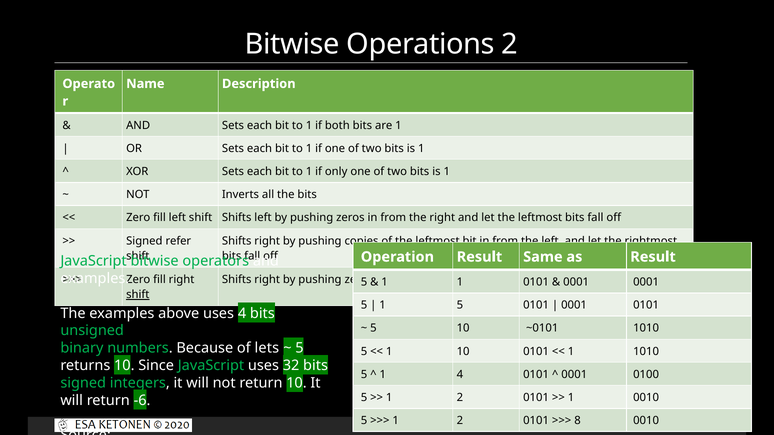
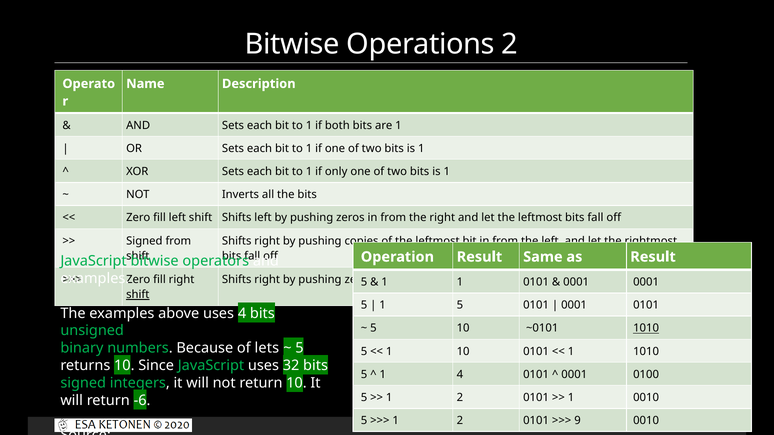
Signed refer: refer -> from
1010 at (646, 329) underline: none -> present
8: 8 -> 9
